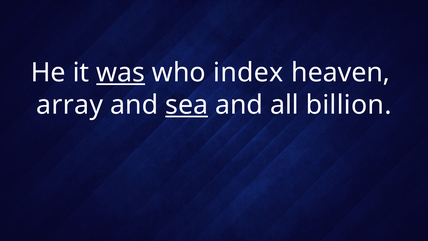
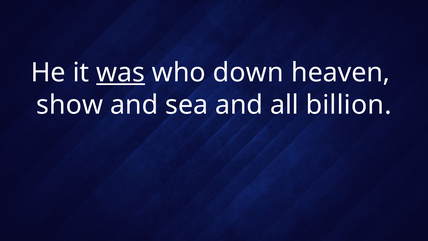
index: index -> down
array: array -> show
sea underline: present -> none
